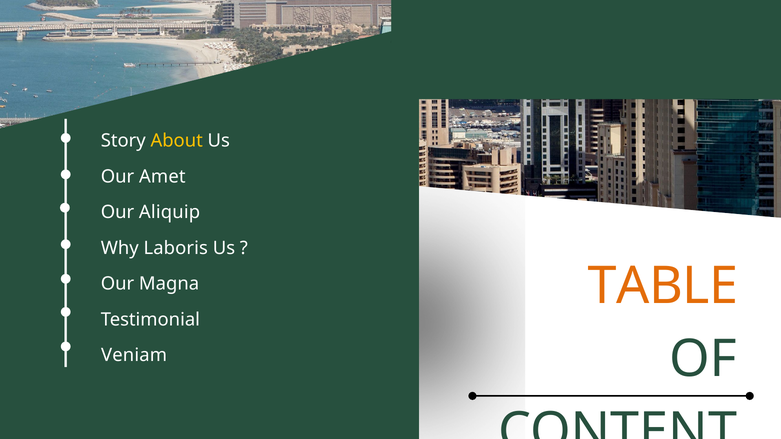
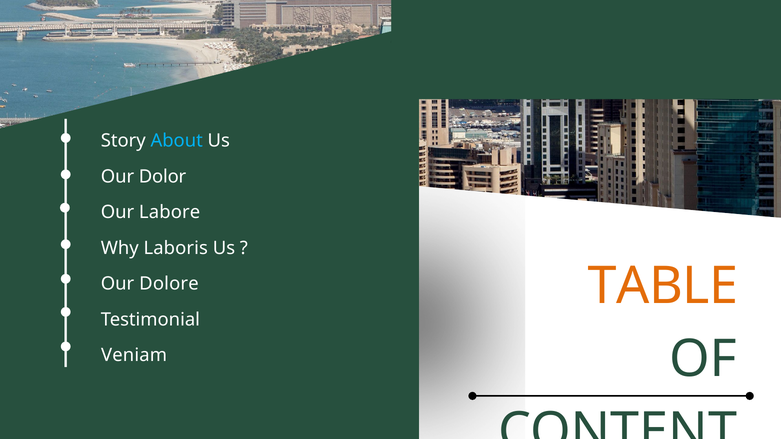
About colour: yellow -> light blue
Amet: Amet -> Dolor
Aliquip: Aliquip -> Labore
Magna: Magna -> Dolore
